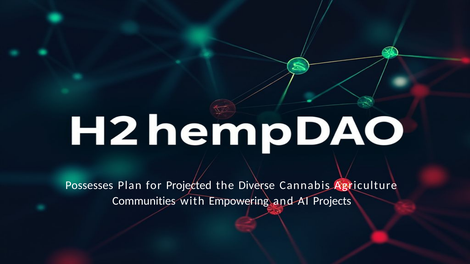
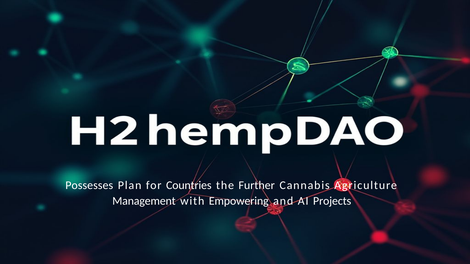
Projected: Projected -> Countries
Diverse: Diverse -> Further
Communities: Communities -> Management
